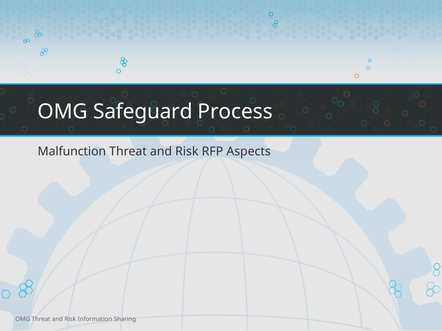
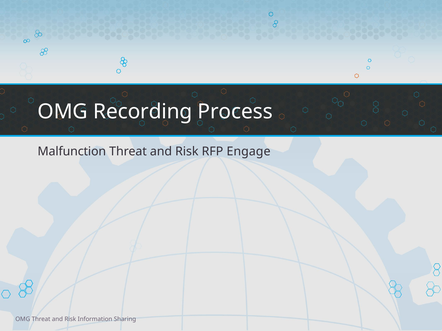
Safeguard: Safeguard -> Recording
Aspects: Aspects -> Engage
